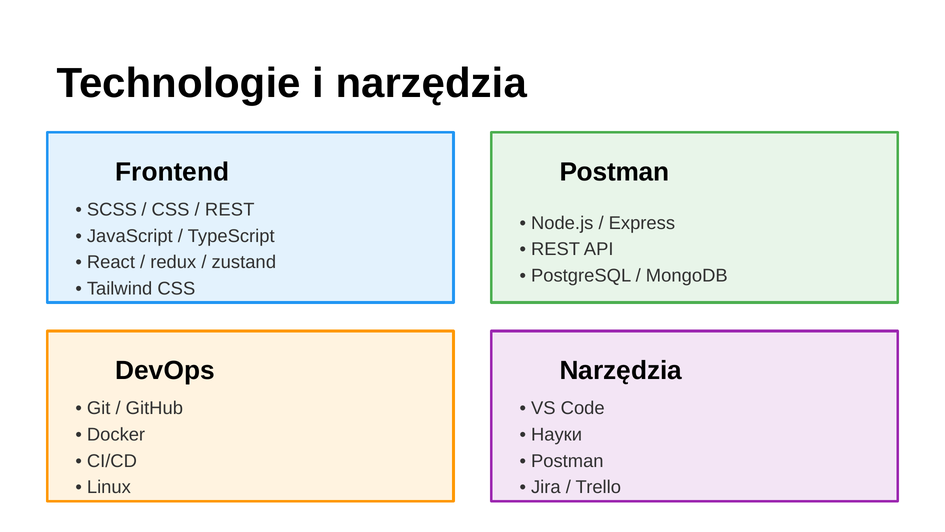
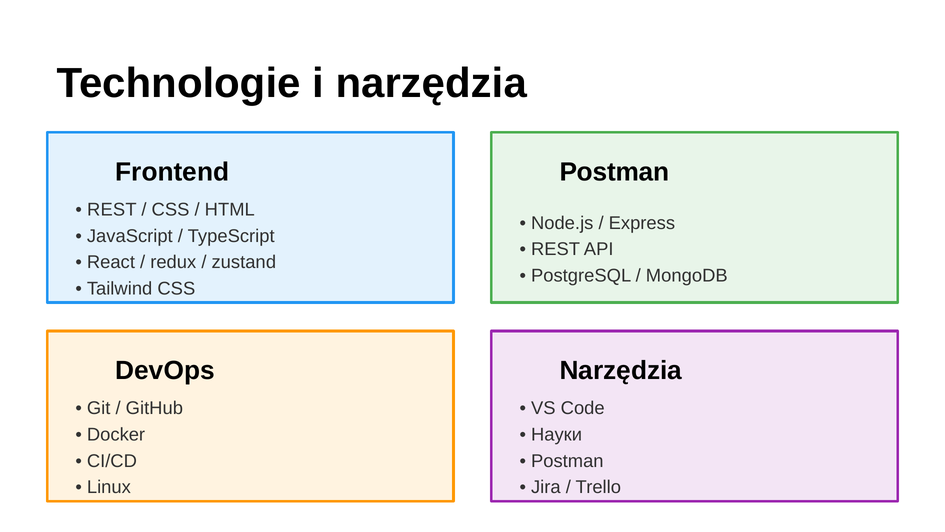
SCSS at (112, 210): SCSS -> REST
REST at (230, 210): REST -> HTML
